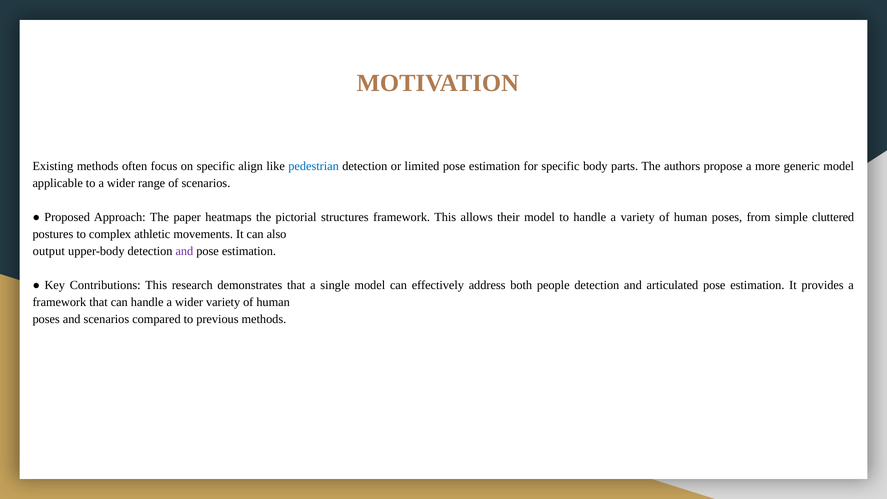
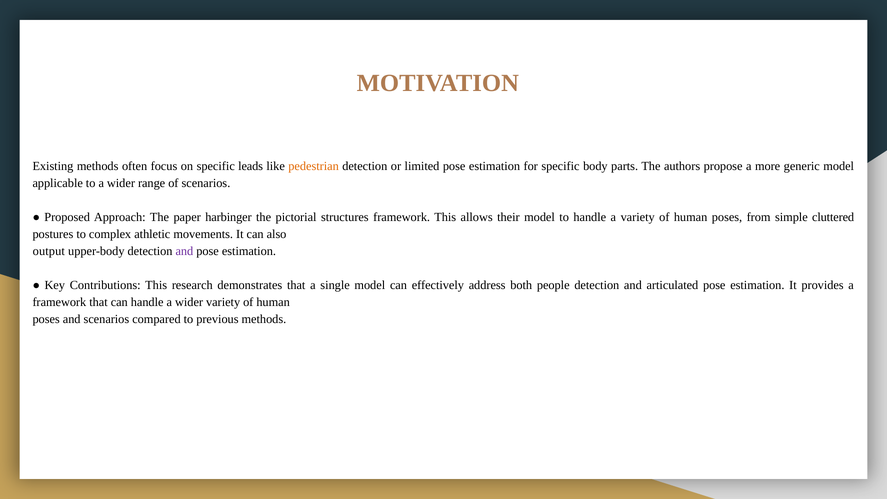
align: align -> leads
pedestrian colour: blue -> orange
heatmaps: heatmaps -> harbinger
